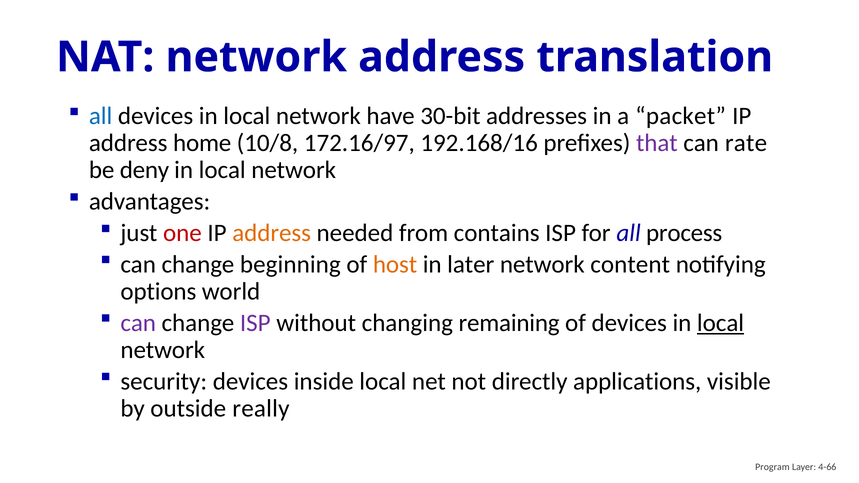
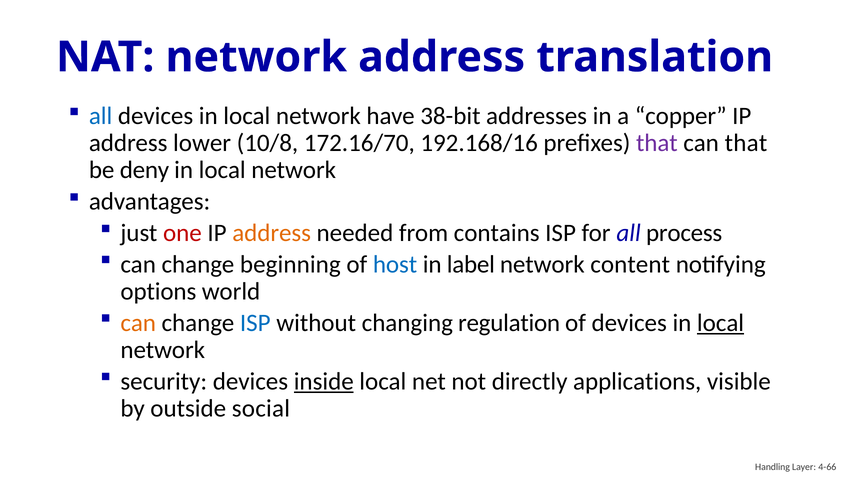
30-bit: 30-bit -> 38-bit
packet: packet -> copper
home: home -> lower
172.16/97: 172.16/97 -> 172.16/70
can rate: rate -> that
host colour: orange -> blue
later: later -> label
can at (138, 323) colour: purple -> orange
ISP at (255, 323) colour: purple -> blue
remaining: remaining -> regulation
inside underline: none -> present
really: really -> social
Program: Program -> Handling
